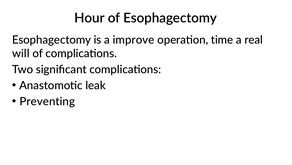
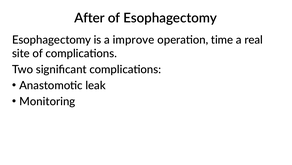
Hour: Hour -> After
will: will -> site
Preventing: Preventing -> Monitoring
